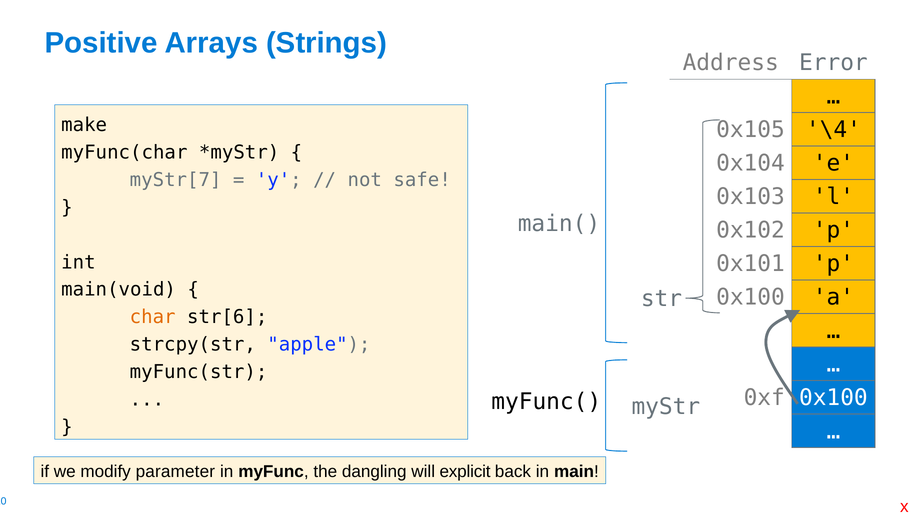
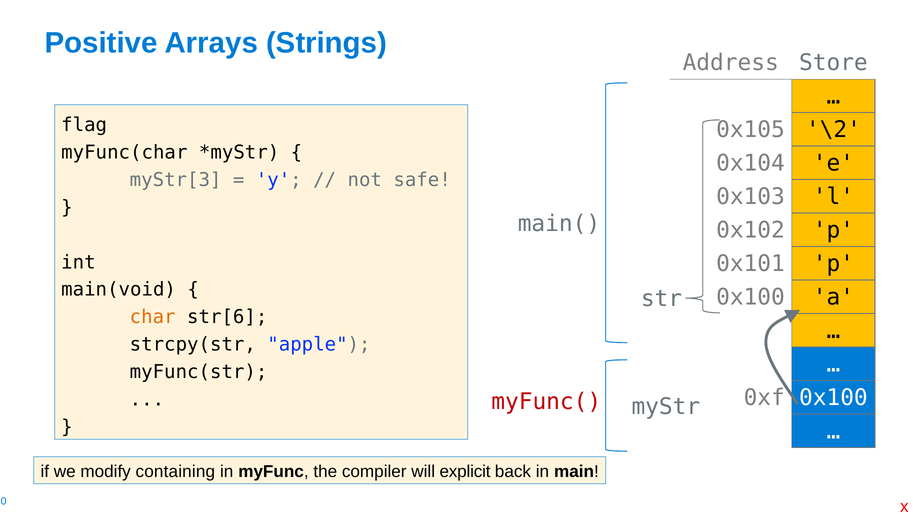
Error: Error -> Store
make: make -> flag
\4: \4 -> \2
myStr[7: myStr[7 -> myStr[3
myFunc( colour: black -> red
parameter: parameter -> containing
dangling: dangling -> compiler
